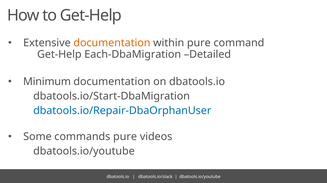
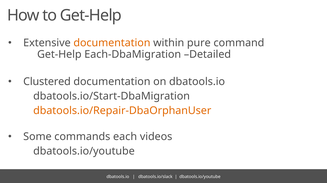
Minimum: Minimum -> Clustered
dbatools.io/Repair-DbaOrphanUser colour: blue -> orange
commands pure: pure -> each
